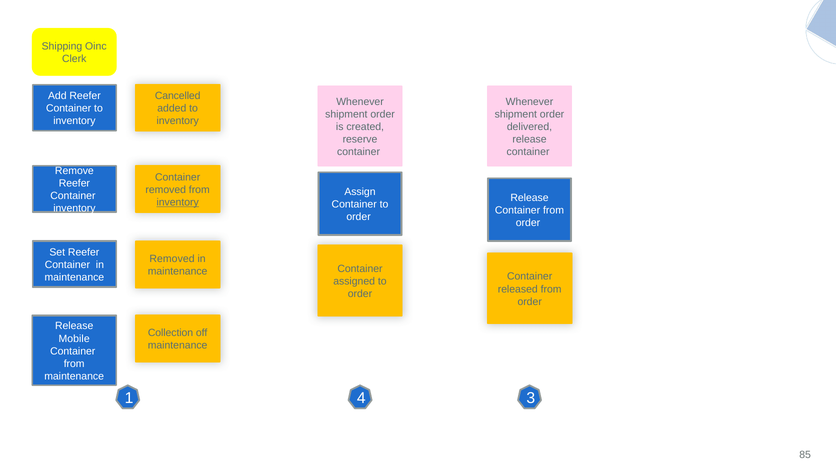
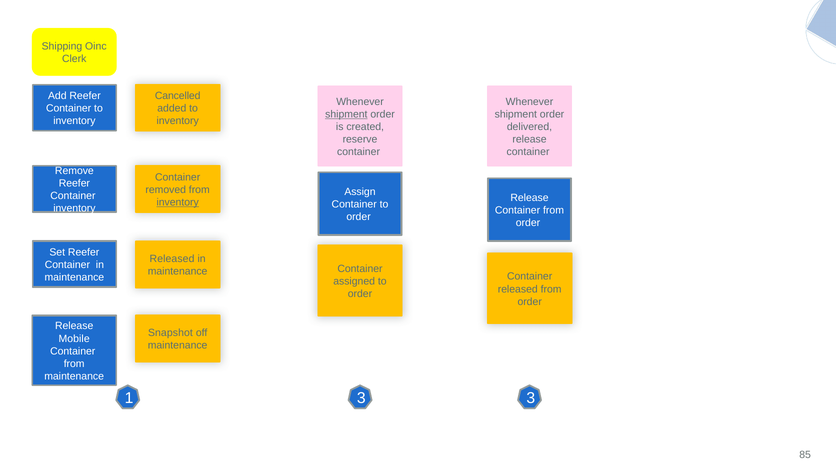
shipment at (346, 114) underline: none -> present
Removed at (172, 259): Removed -> Released
Collection: Collection -> Snapshot
1 4: 4 -> 3
